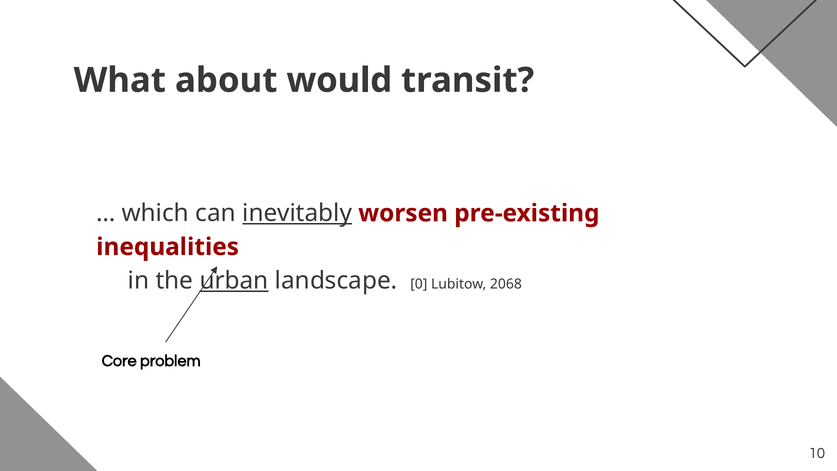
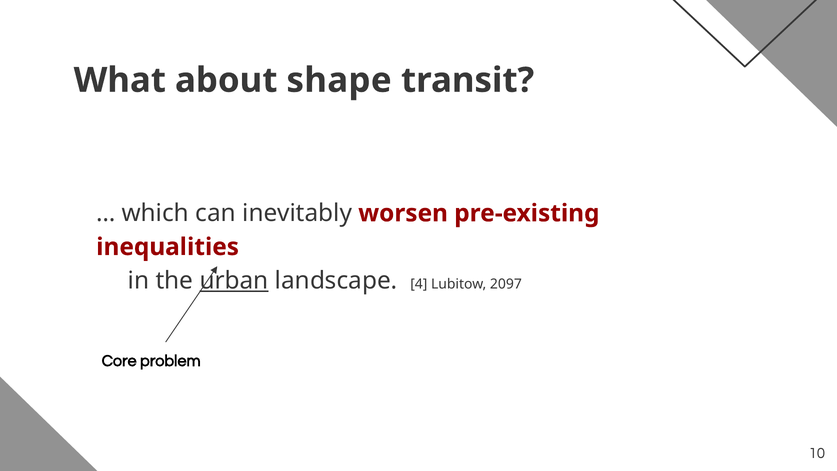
would: would -> shape
inevitably underline: present -> none
0: 0 -> 4
2068: 2068 -> 2097
